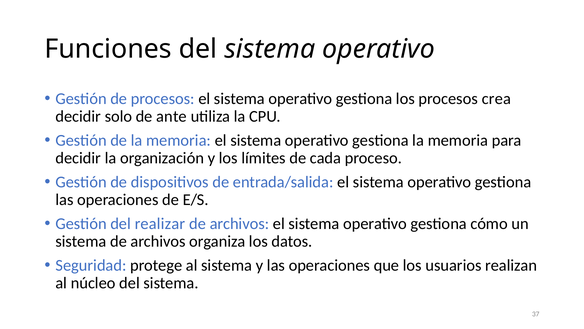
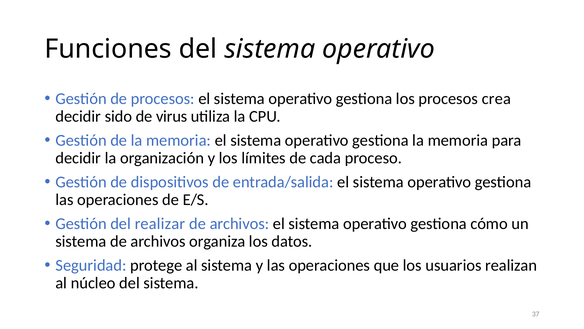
solo: solo -> sido
ante: ante -> virus
